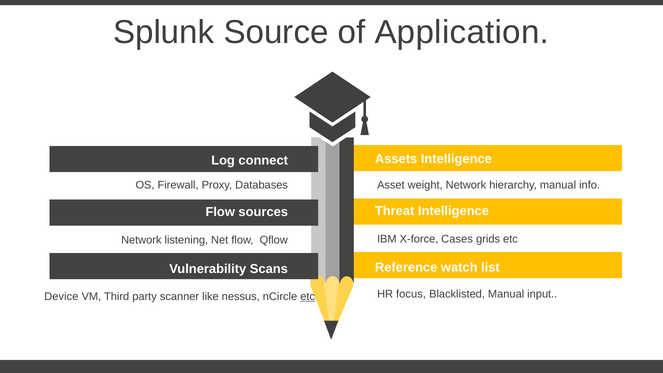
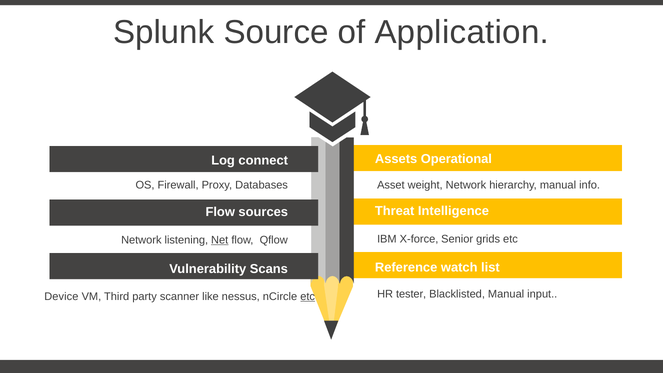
Assets Intelligence: Intelligence -> Operational
Cases: Cases -> Senior
Net underline: none -> present
focus: focus -> tester
